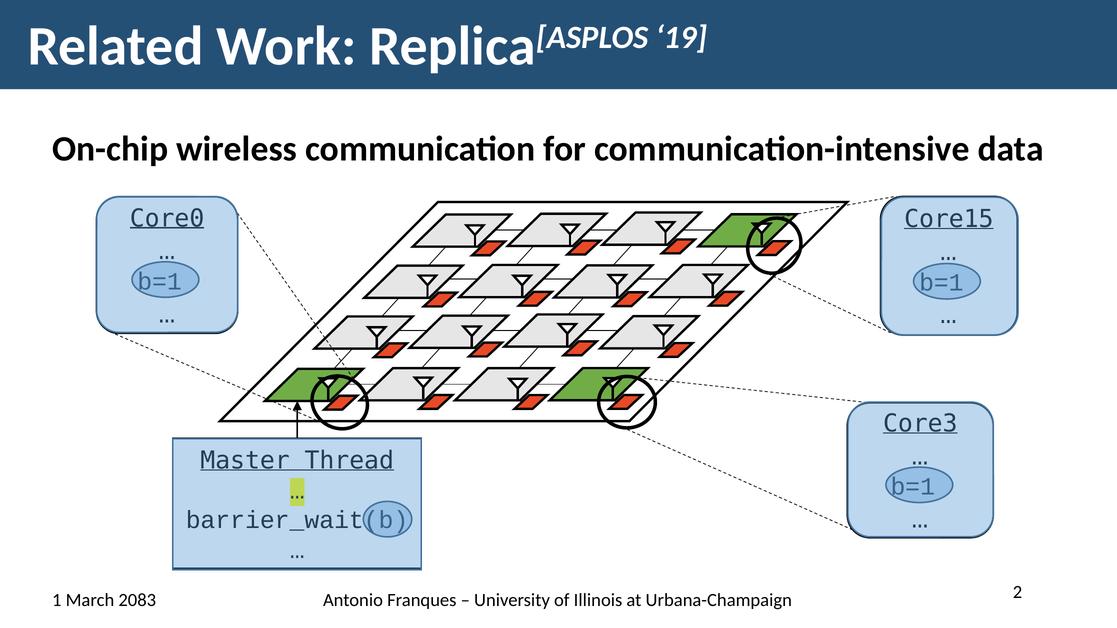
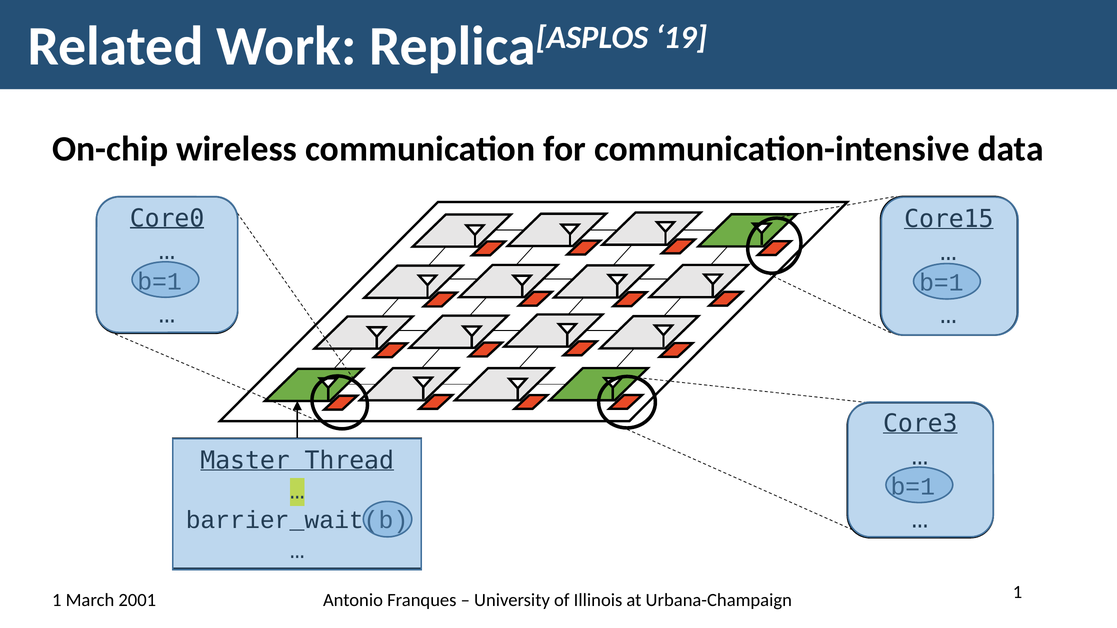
2083: 2083 -> 2001
Urbana-Champaign 2: 2 -> 1
